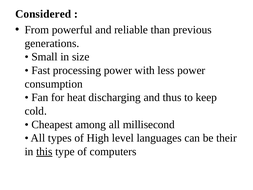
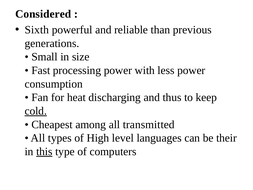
From: From -> Sixth
cold underline: none -> present
millisecond: millisecond -> transmitted
